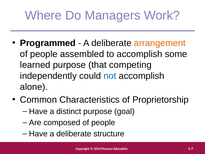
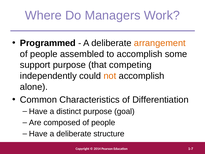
learned: learned -> support
not colour: blue -> orange
Proprietorship: Proprietorship -> Differentiation
